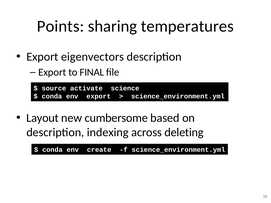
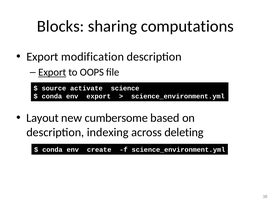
Points: Points -> Blocks
temperatures: temperatures -> computations
eigenvectors: eigenvectors -> modification
Export at (52, 72) underline: none -> present
FINAL: FINAL -> OOPS
